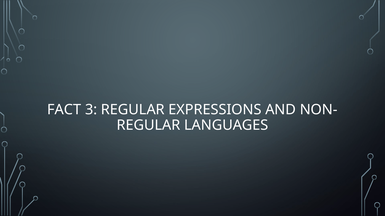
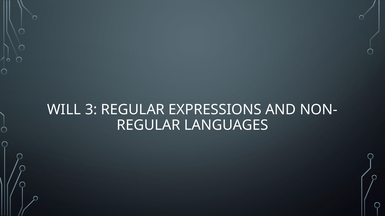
FACT: FACT -> WILL
